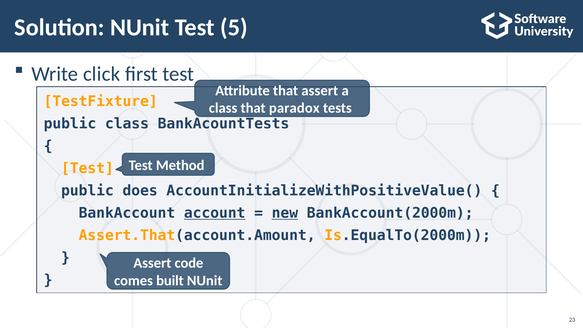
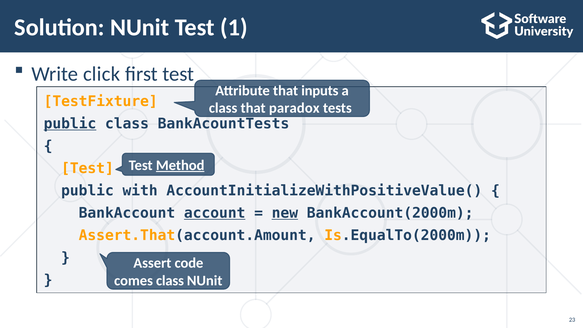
5: 5 -> 1
that assert: assert -> inputs
public at (70, 124) underline: none -> present
Method underline: none -> present
does: does -> with
comes built: built -> class
